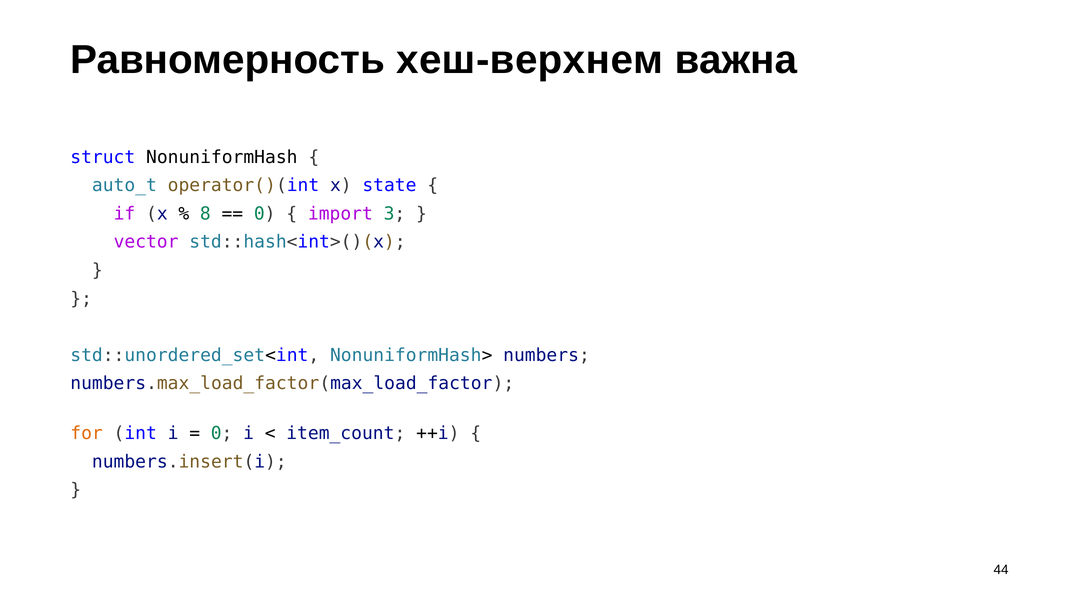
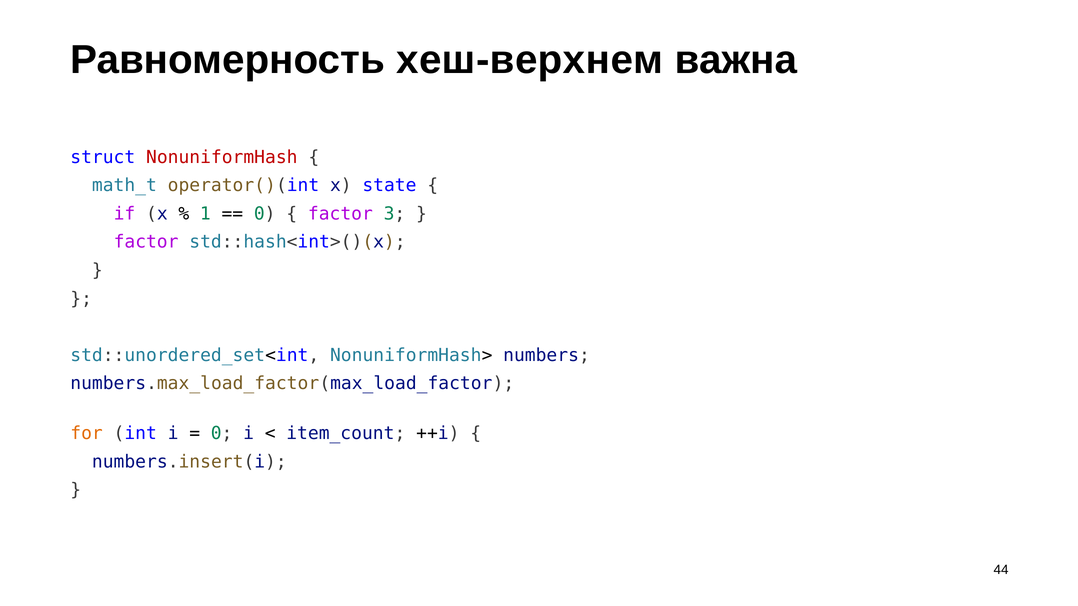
NonuniformHash colour: black -> red
auto_t: auto_t -> math_t
8: 8 -> 1
import at (340, 214): import -> factor
vector at (146, 242): vector -> factor
